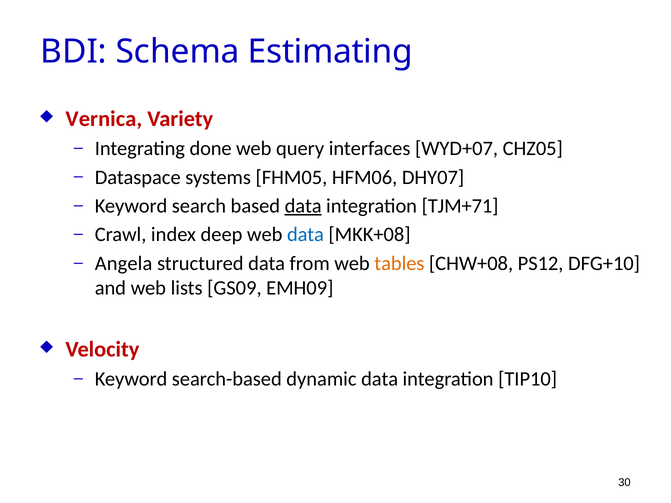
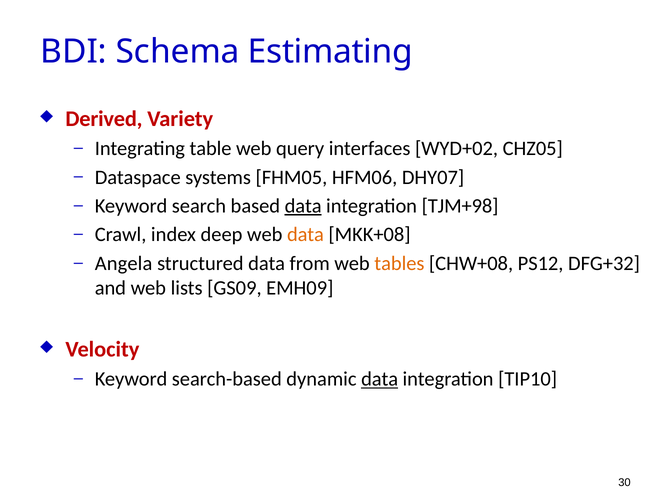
Vernica: Vernica -> Derived
done: done -> table
WYD+07: WYD+07 -> WYD+02
TJM+71: TJM+71 -> TJM+98
data at (305, 235) colour: blue -> orange
DFG+10: DFG+10 -> DFG+32
data at (380, 379) underline: none -> present
